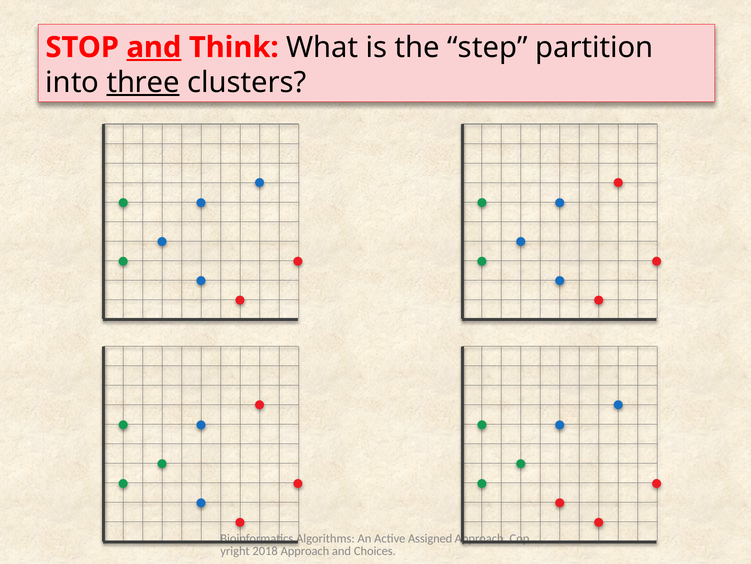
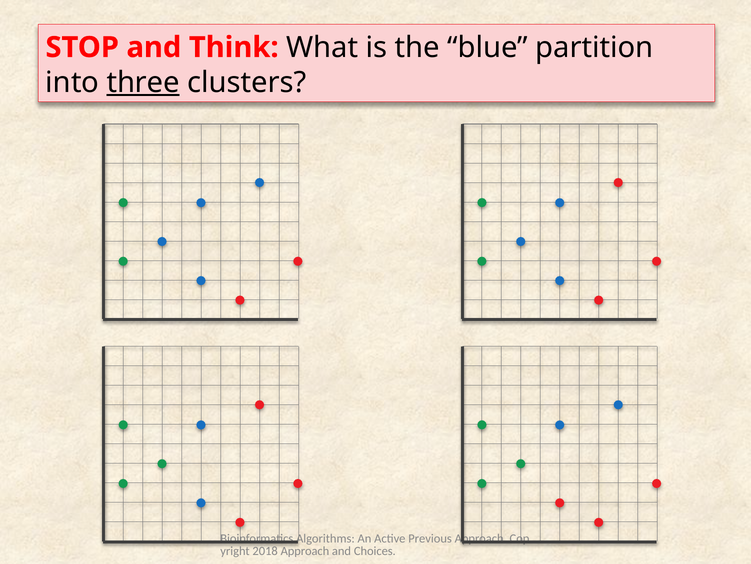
and at (154, 47) underline: present -> none
step: step -> blue
Assigned: Assigned -> Previous
